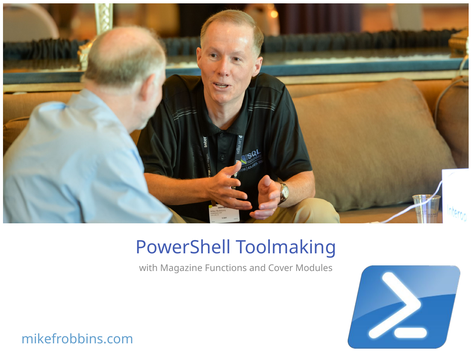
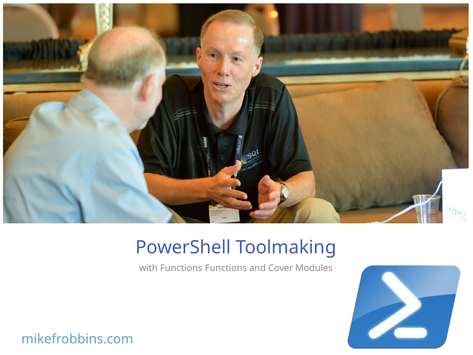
with Magazine: Magazine -> Functions
